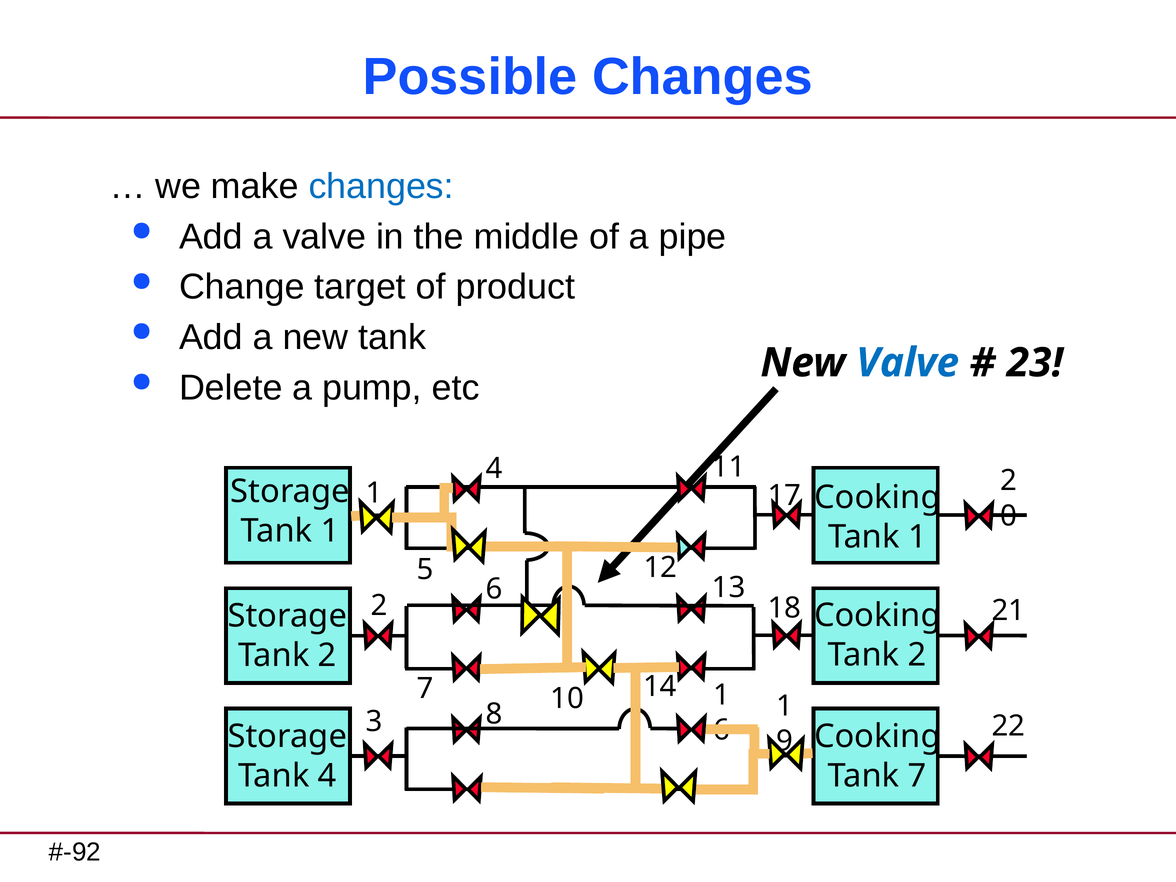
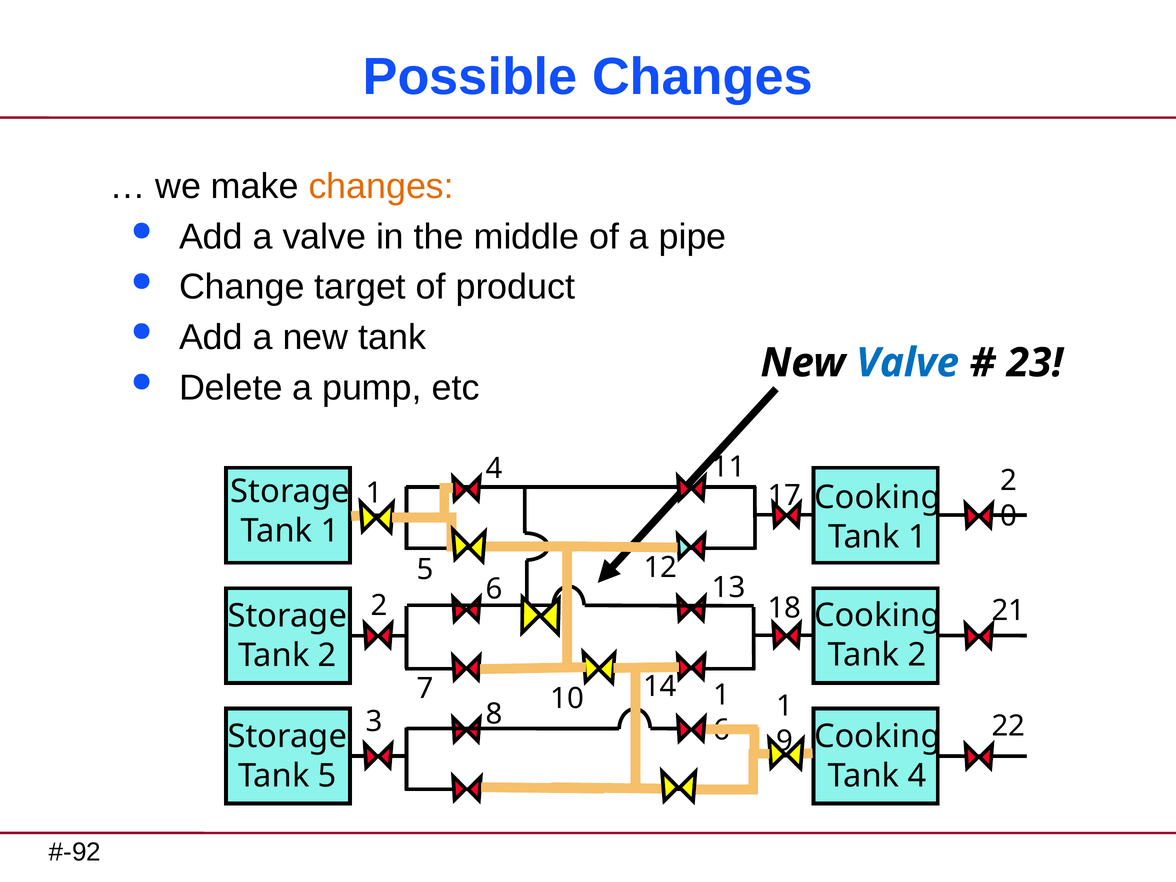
changes at (381, 187) colour: blue -> orange
Tank 4: 4 -> 5
Tank 7: 7 -> 4
